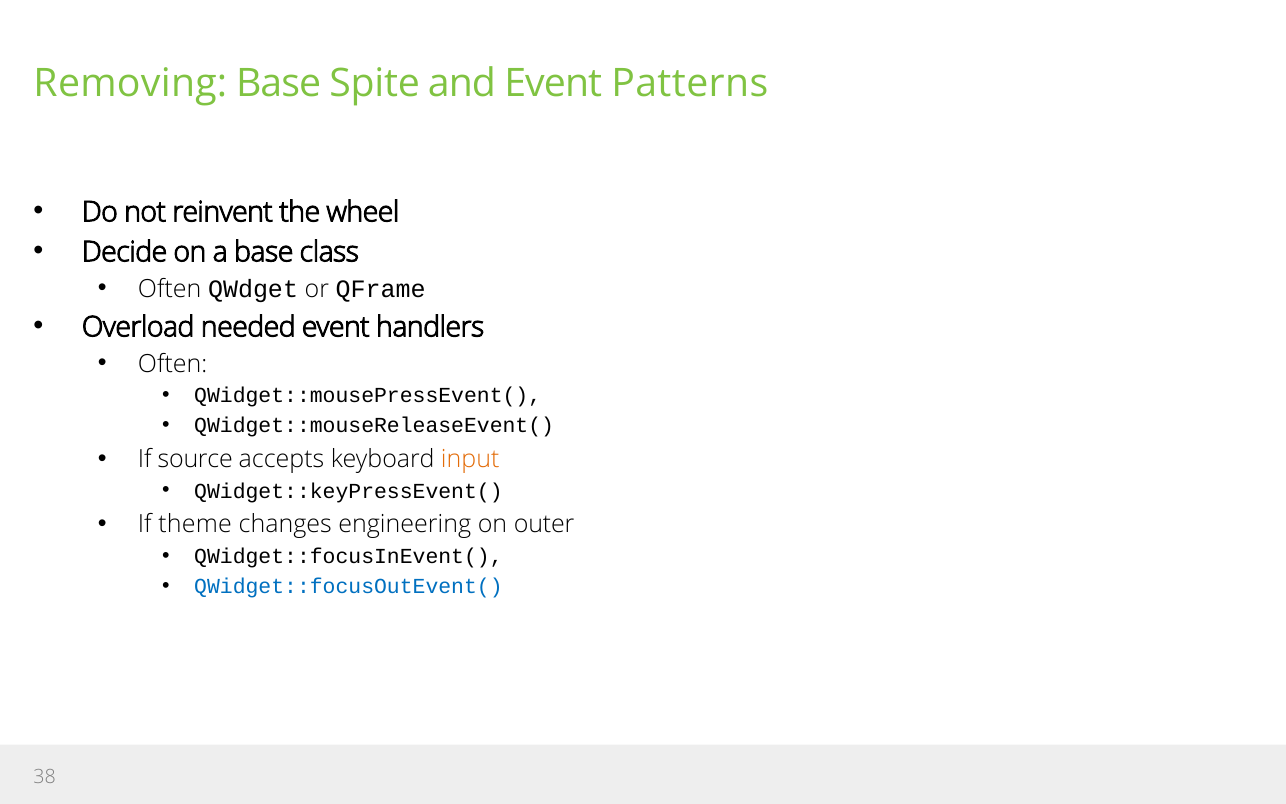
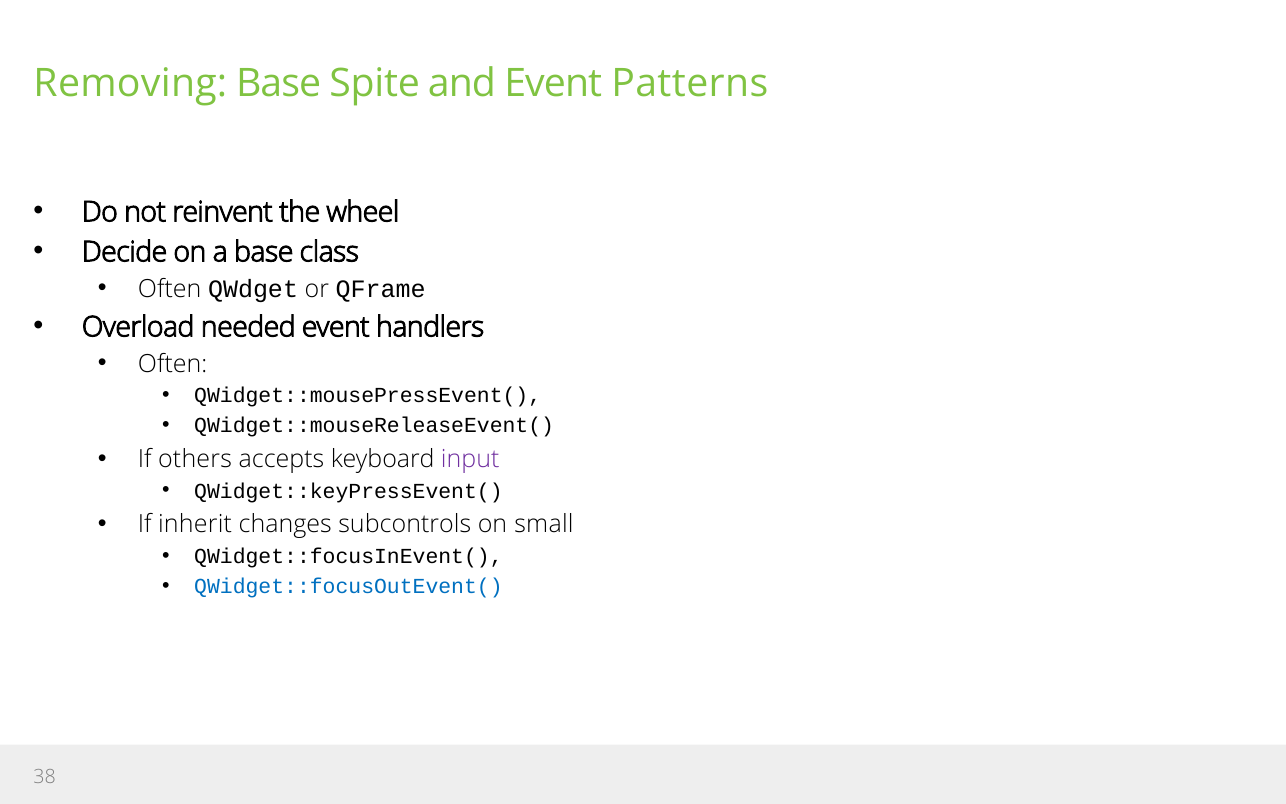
source: source -> others
input colour: orange -> purple
theme: theme -> inherit
engineering: engineering -> subcontrols
outer: outer -> small
